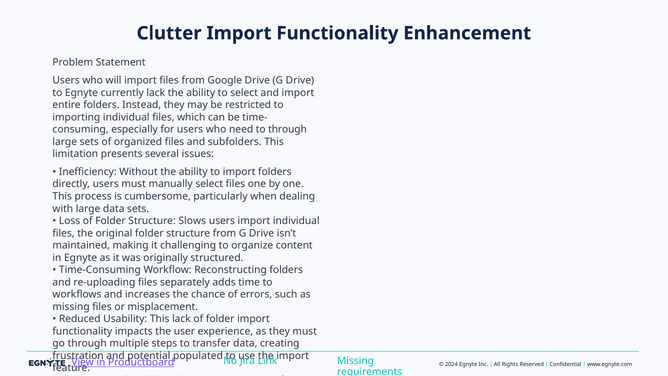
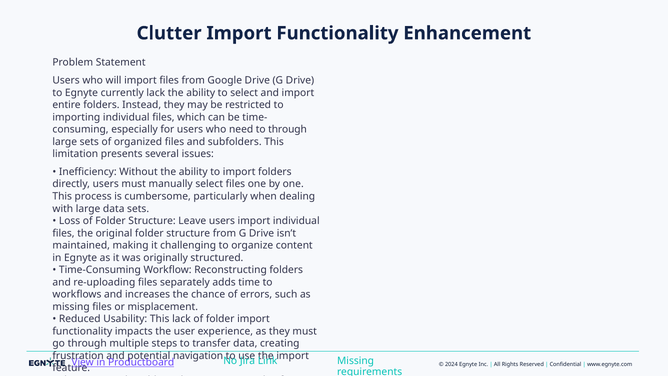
Slows: Slows -> Leave
populated: populated -> navigation
